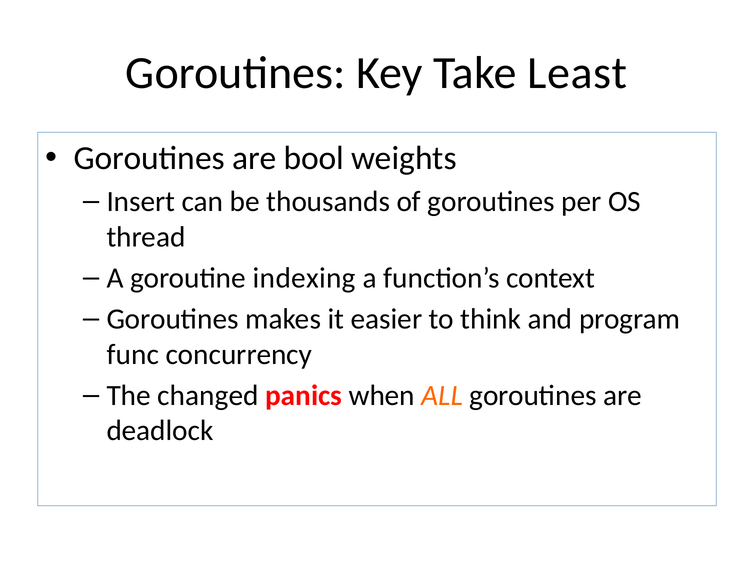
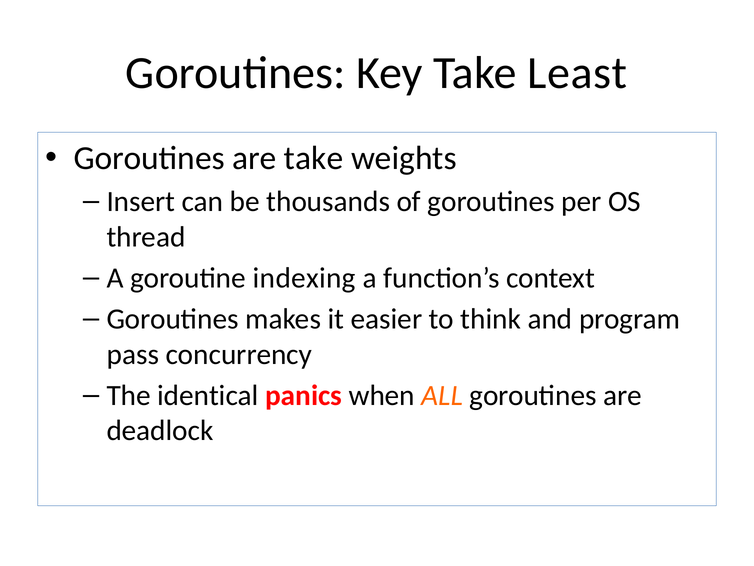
are bool: bool -> take
func: func -> pass
changed: changed -> identical
